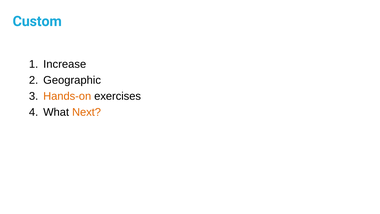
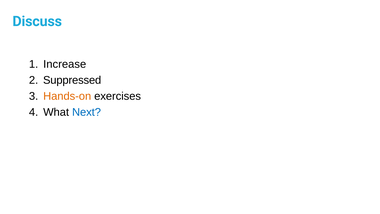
Custom: Custom -> Discuss
Geographic: Geographic -> Suppressed
Next colour: orange -> blue
